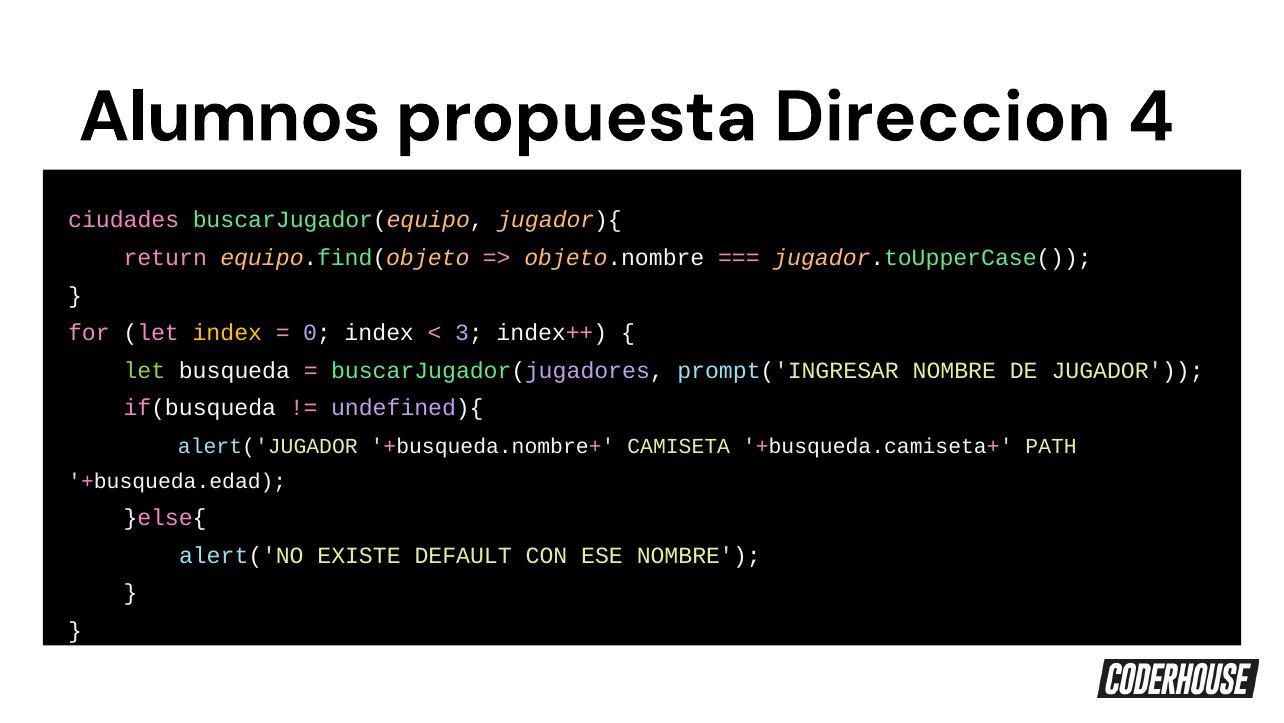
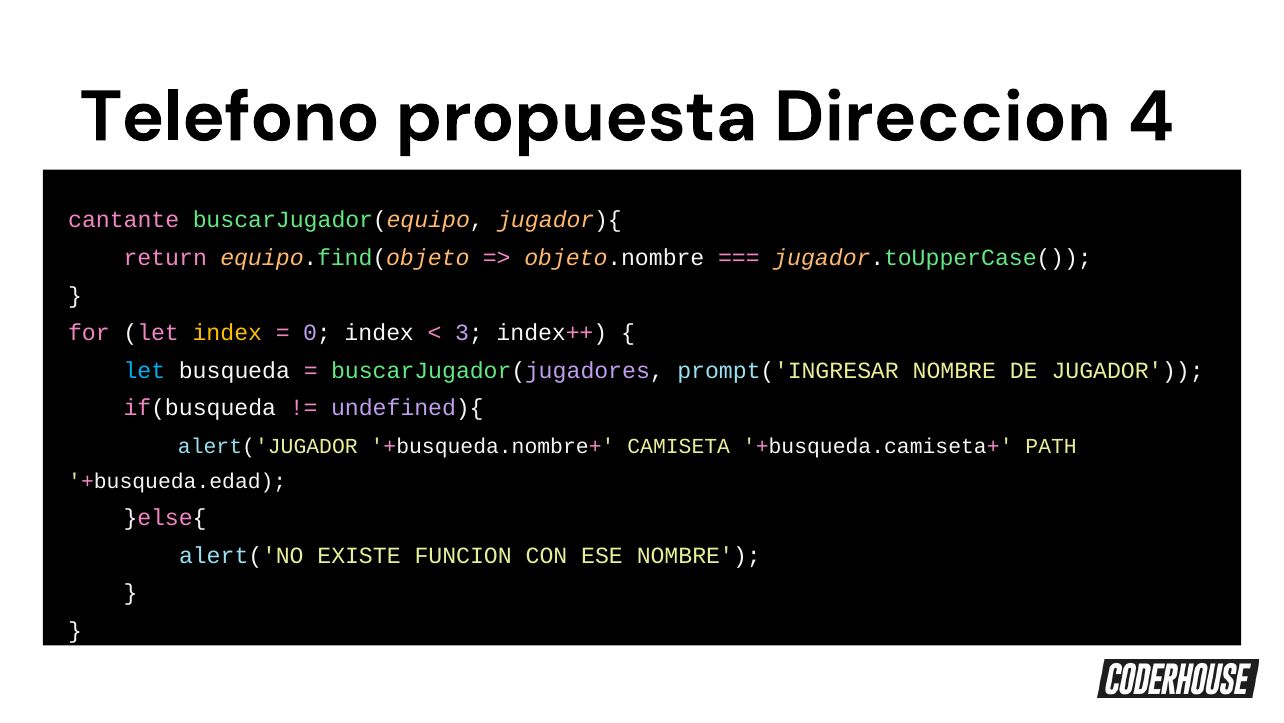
Alumnos: Alumnos -> Telefono
ciudades: ciudades -> cantante
let at (144, 370) colour: light green -> light blue
DEFAULT: DEFAULT -> FUNCION
